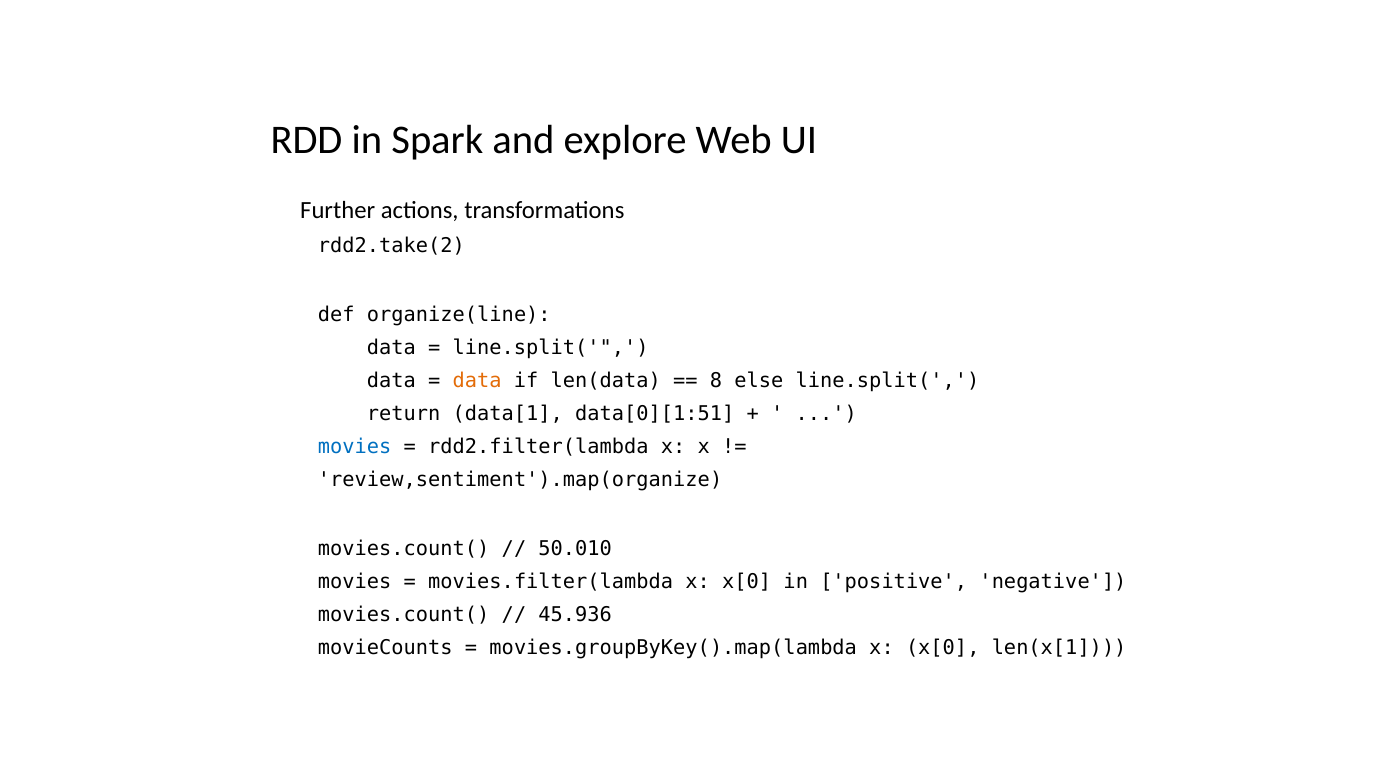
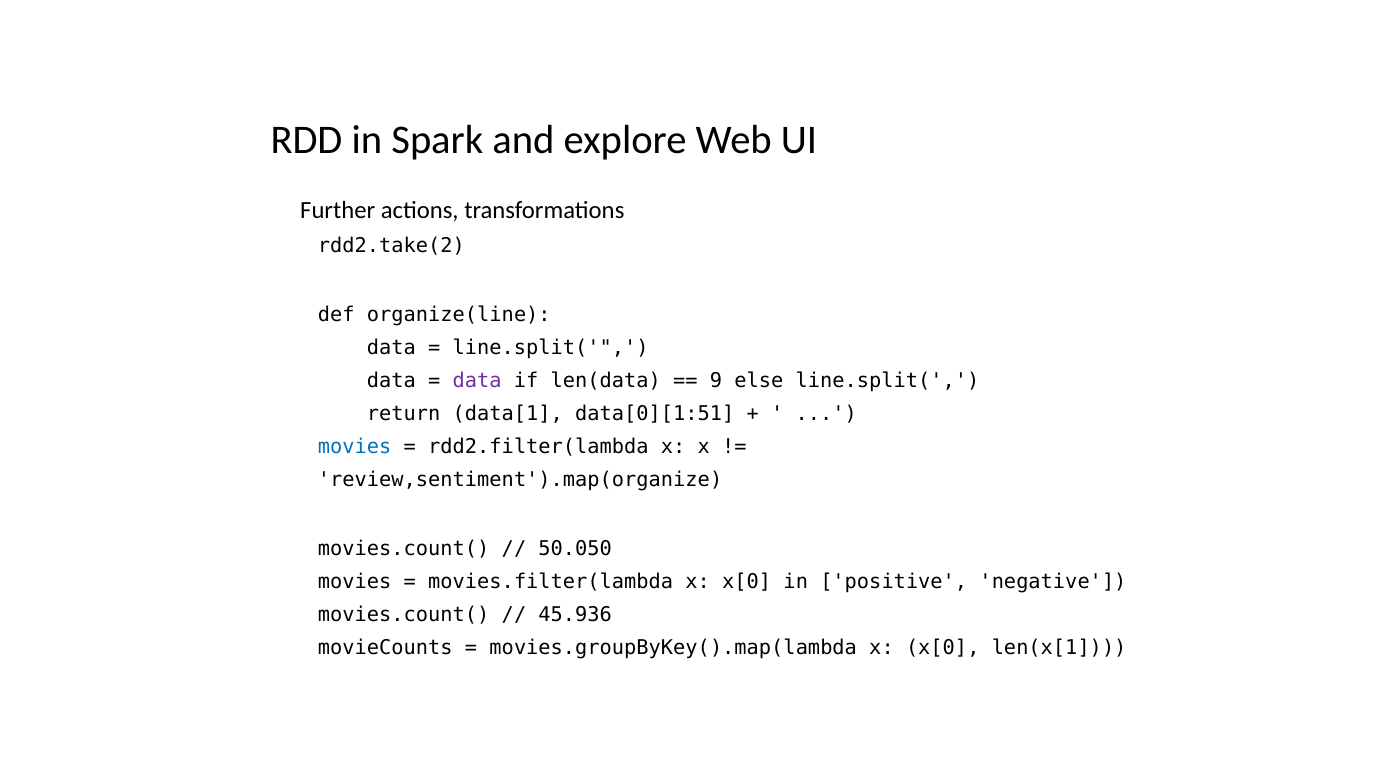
data at (477, 381) colour: orange -> purple
8: 8 -> 9
50.010: 50.010 -> 50.050
